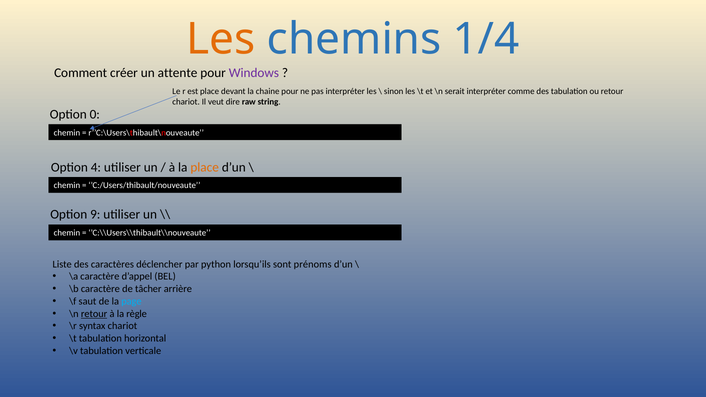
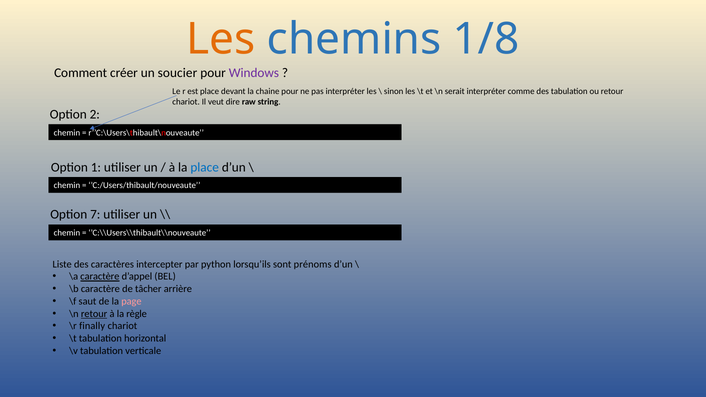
1/4: 1/4 -> 1/8
attente: attente -> soucier
0: 0 -> 2
4: 4 -> 1
place at (205, 167) colour: orange -> blue
9: 9 -> 7
déclencher: déclencher -> intercepter
caractère at (100, 277) underline: none -> present
page colour: light blue -> pink
syntax: syntax -> finally
